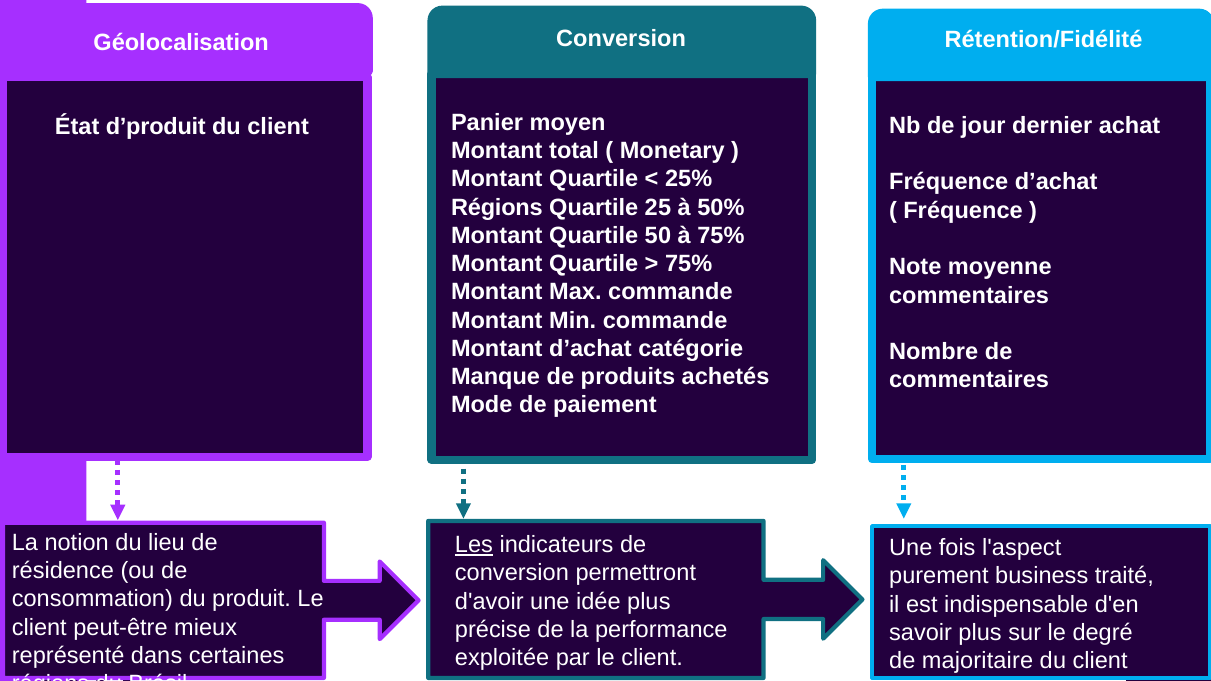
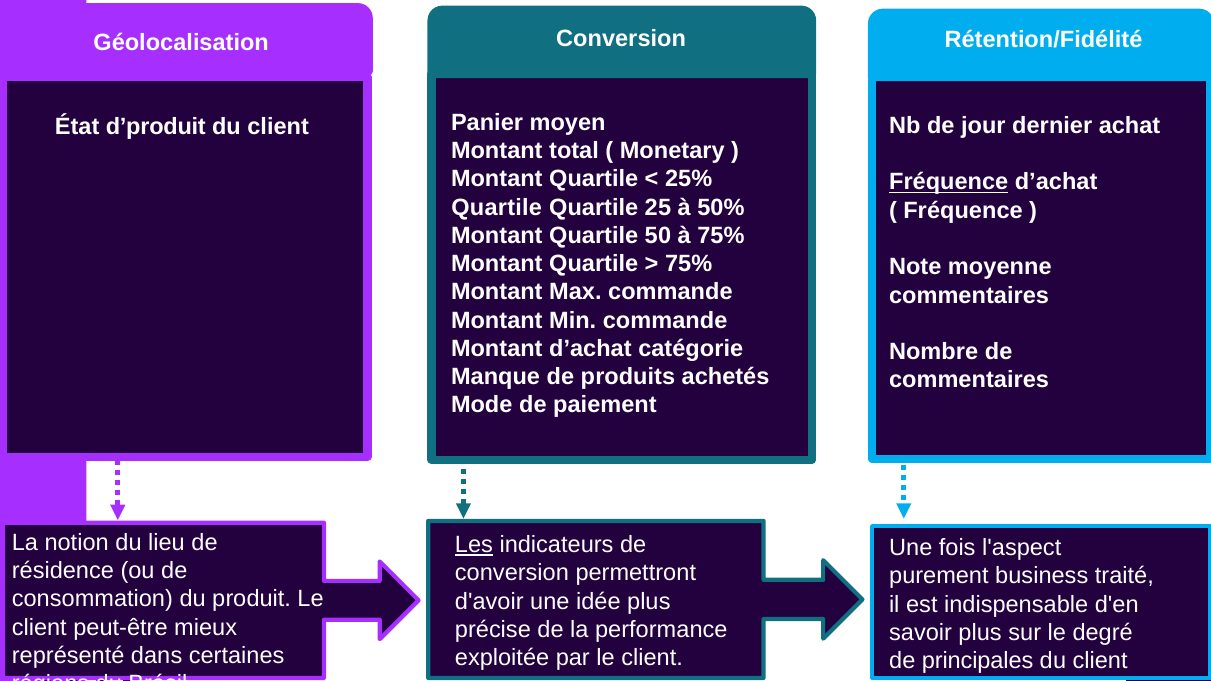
Fréquence at (949, 182) underline: none -> present
Régions at (497, 207): Régions -> Quartile
majoritaire: majoritaire -> principales
